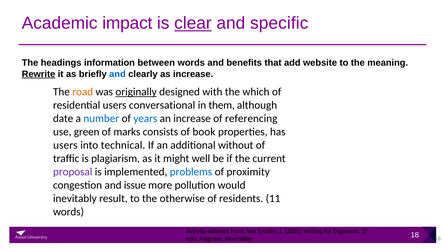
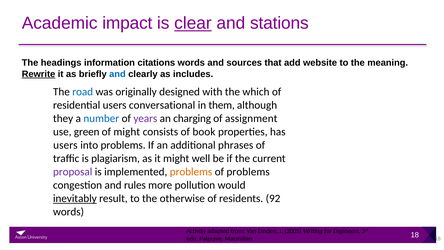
specific: specific -> stations
between: between -> citations
benefits: benefits -> sources
as increase: increase -> includes
road colour: orange -> blue
originally underline: present -> none
date: date -> they
years colour: blue -> purple
an increase: increase -> charging
referencing: referencing -> assignment
of marks: marks -> might
into technical: technical -> problems
without: without -> phrases
problems at (191, 172) colour: blue -> orange
of proximity: proximity -> problems
issue: issue -> rules
inevitably underline: none -> present
11: 11 -> 92
